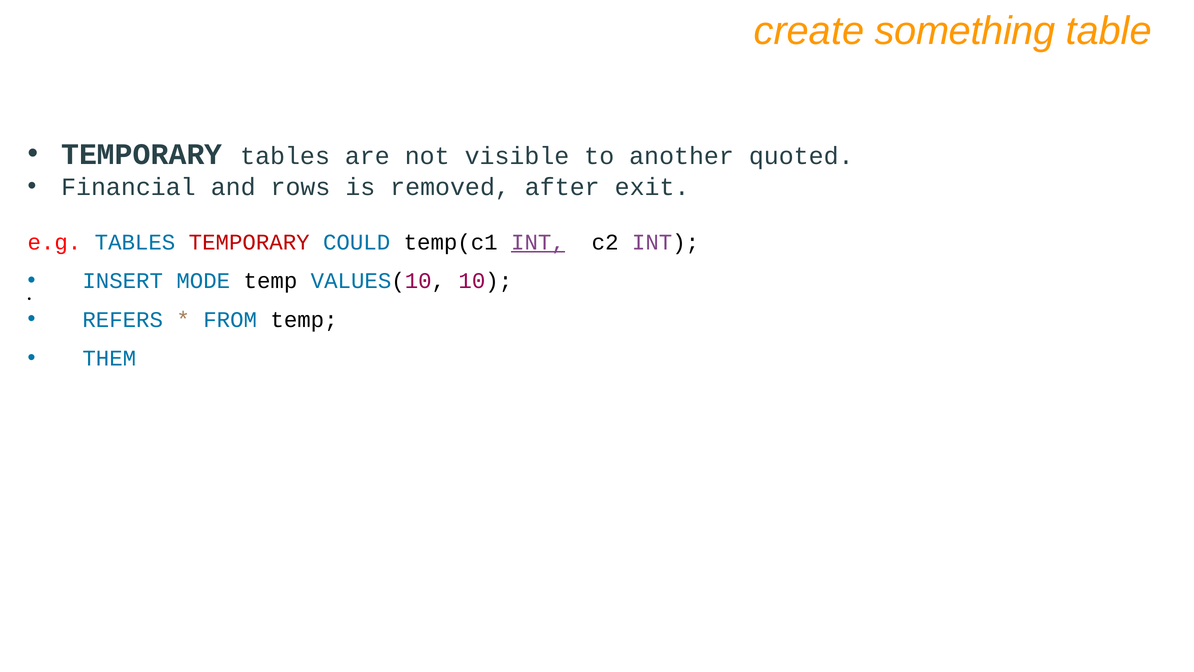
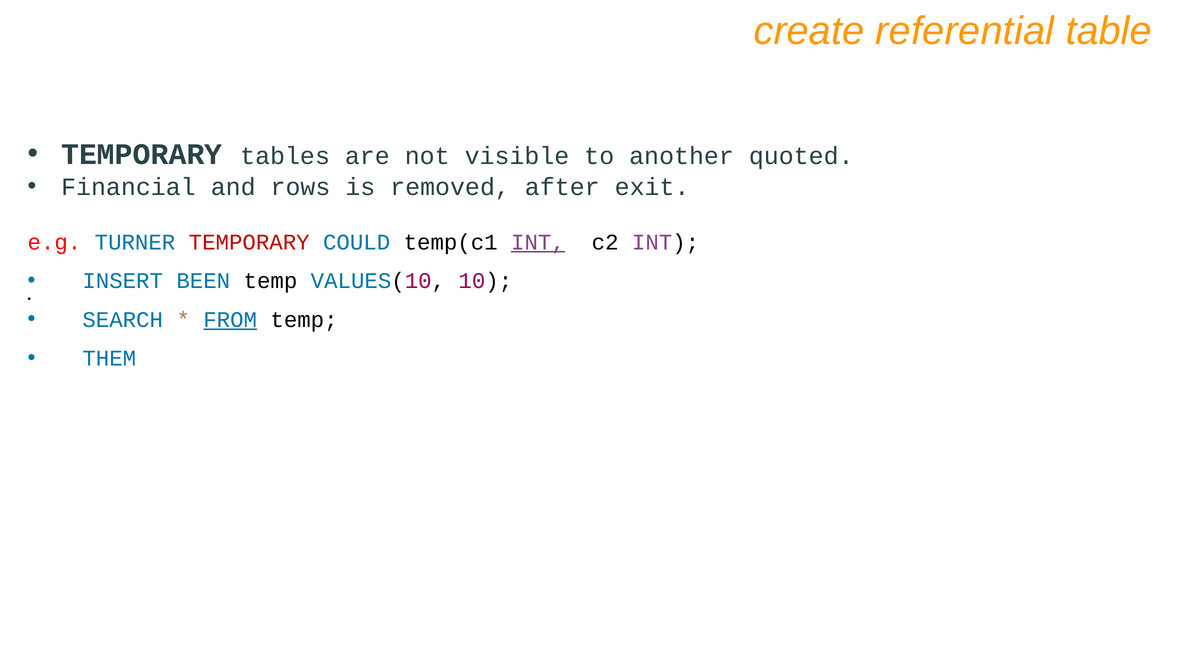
something: something -> referential
e.g TABLES: TABLES -> TURNER
MODE: MODE -> BEEN
REFERS: REFERS -> SEARCH
FROM underline: none -> present
